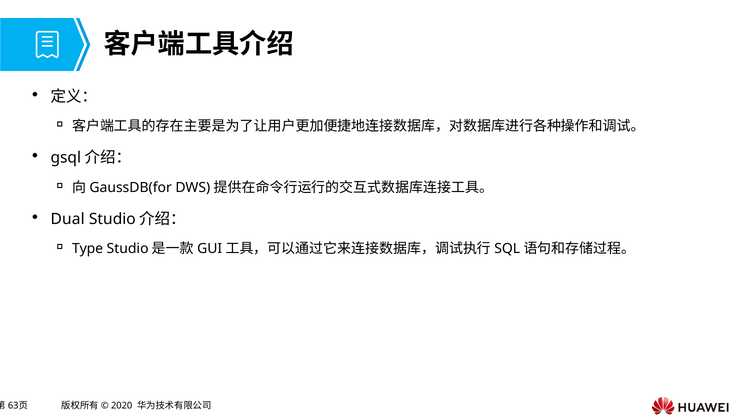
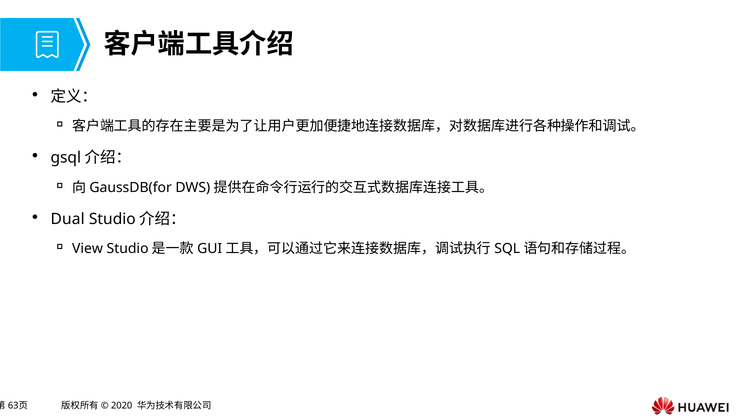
Type: Type -> View
